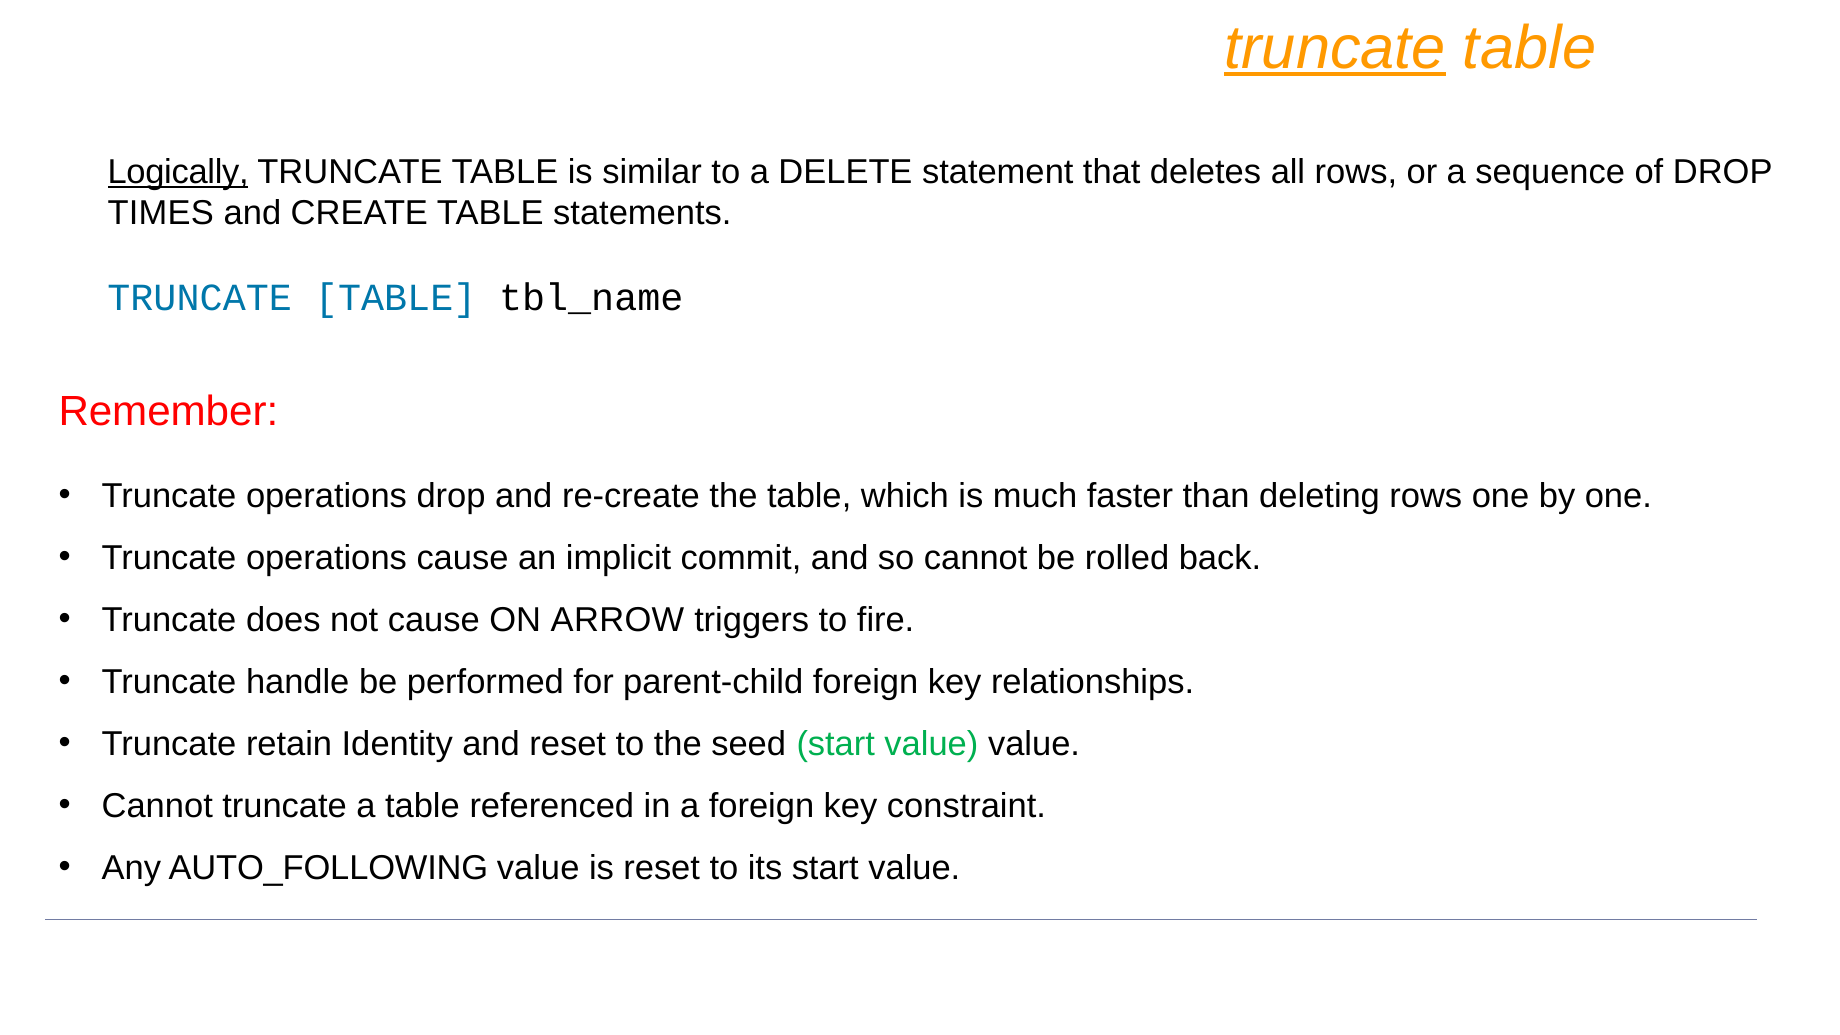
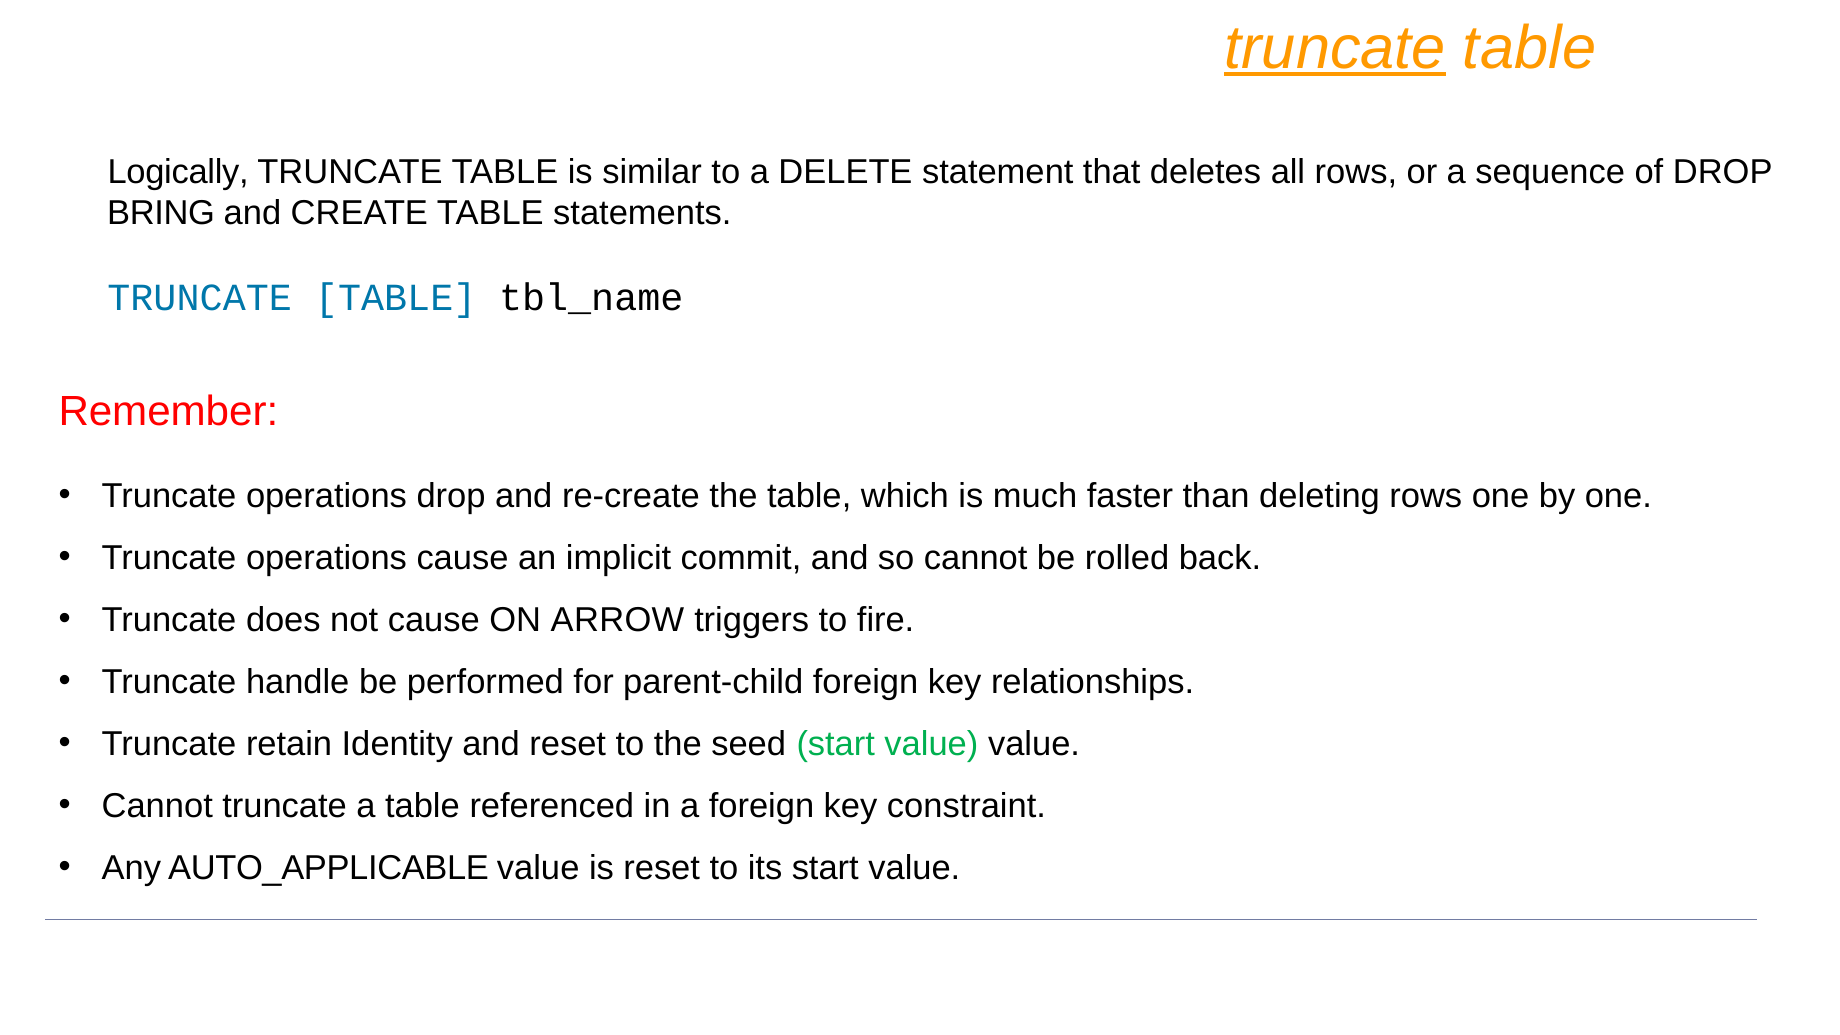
Logically underline: present -> none
TIMES: TIMES -> BRING
AUTO_FOLLOWING: AUTO_FOLLOWING -> AUTO_APPLICABLE
